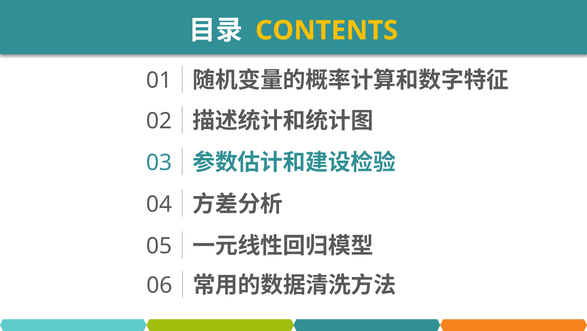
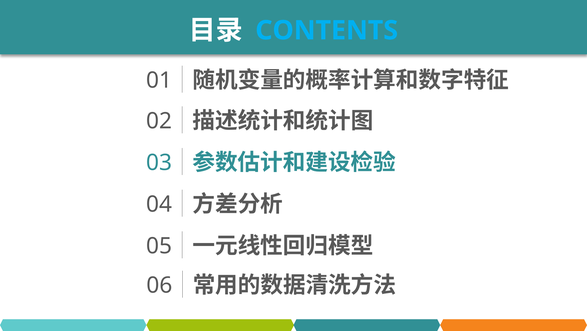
CONTENTS colour: yellow -> light blue
